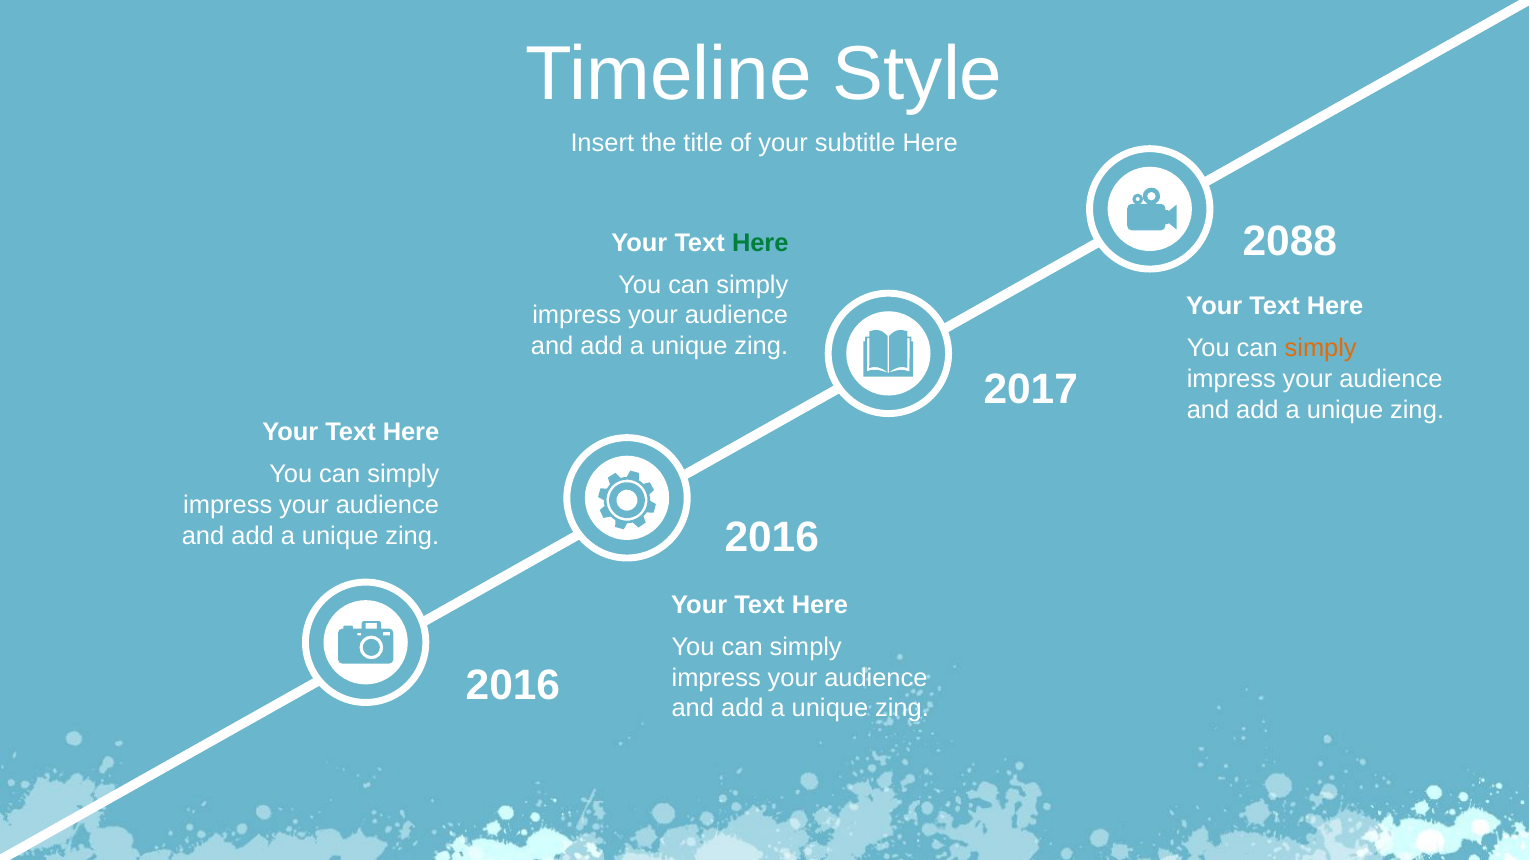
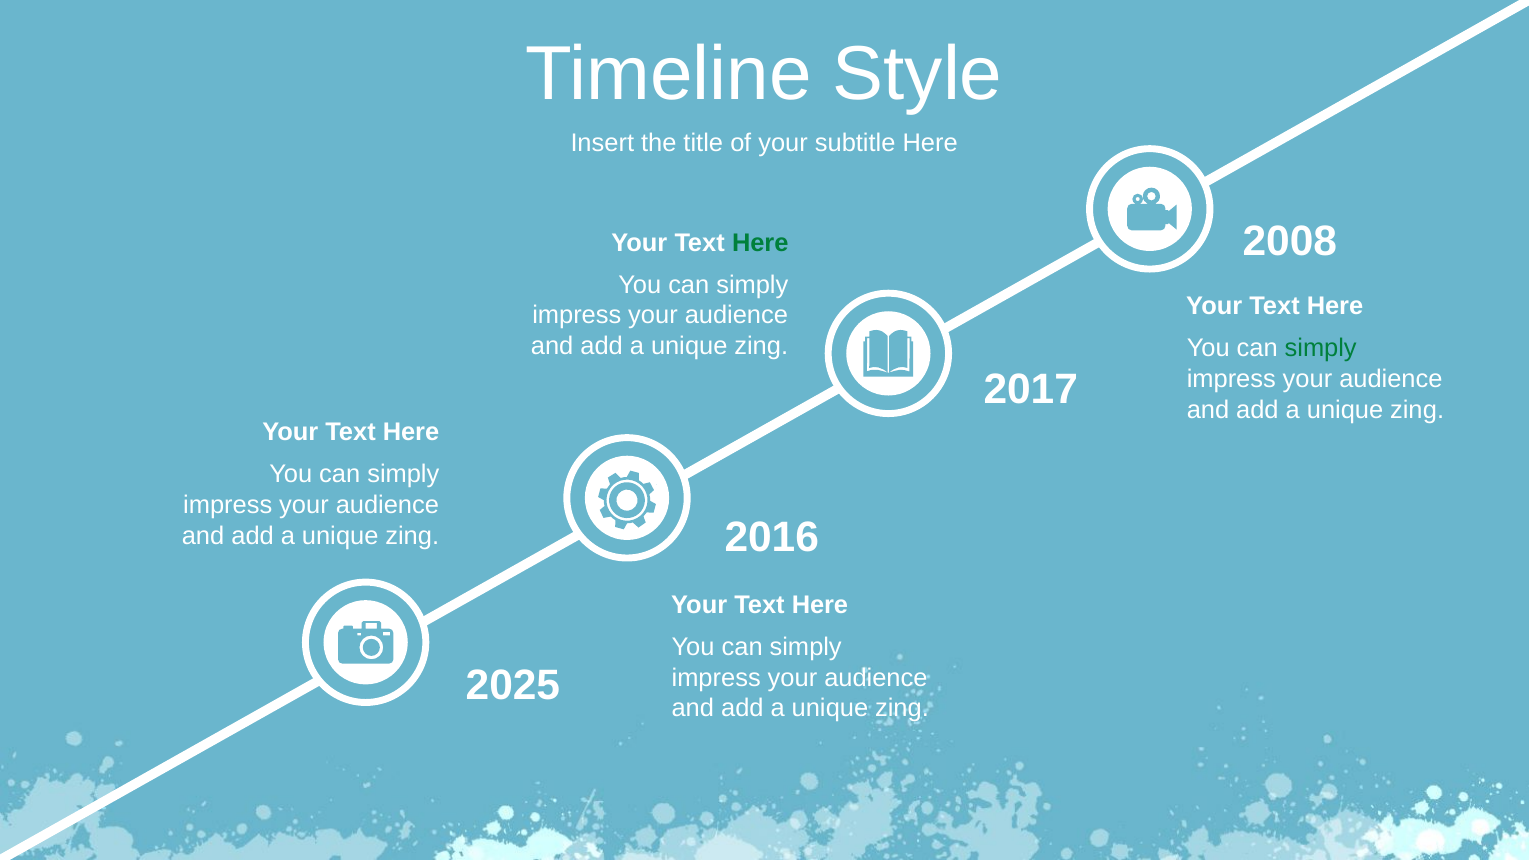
2088: 2088 -> 2008
simply at (1321, 349) colour: orange -> green
2016 at (513, 686): 2016 -> 2025
